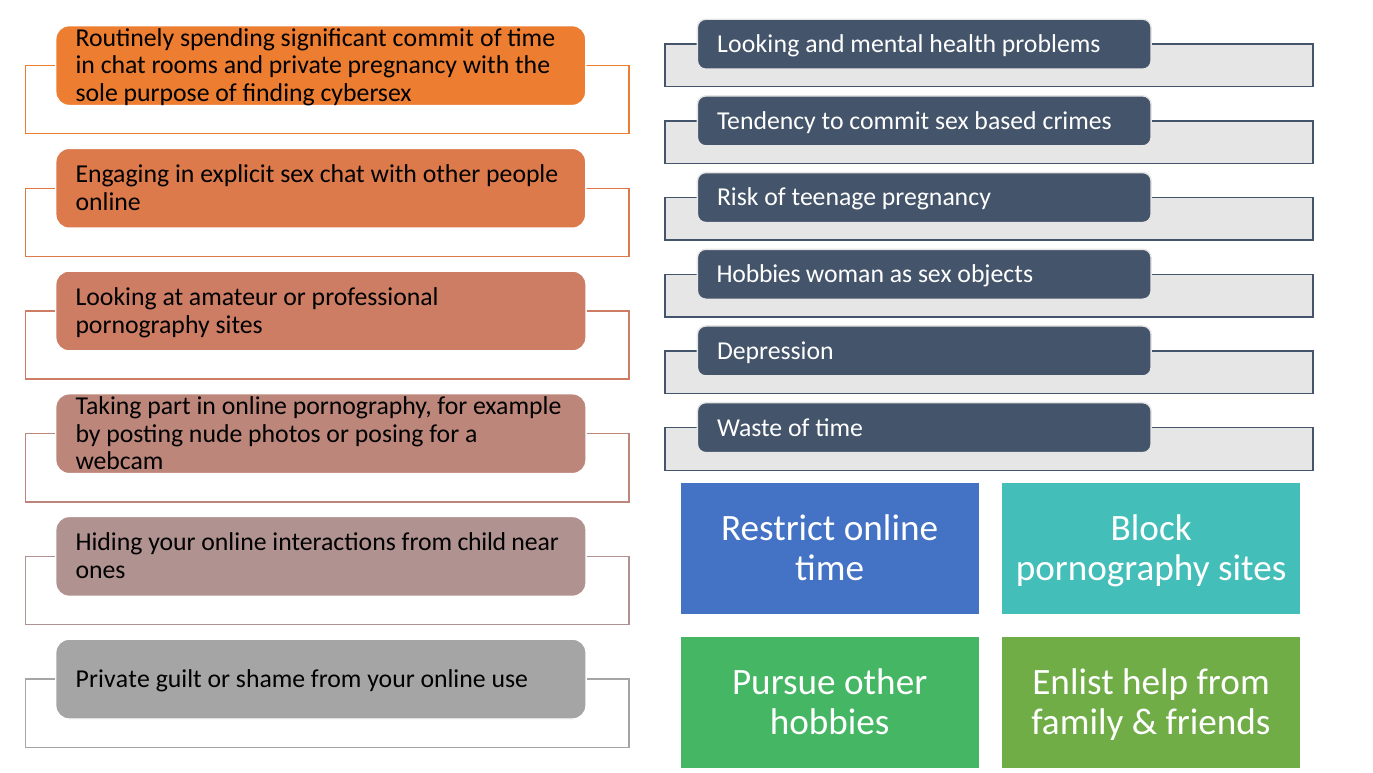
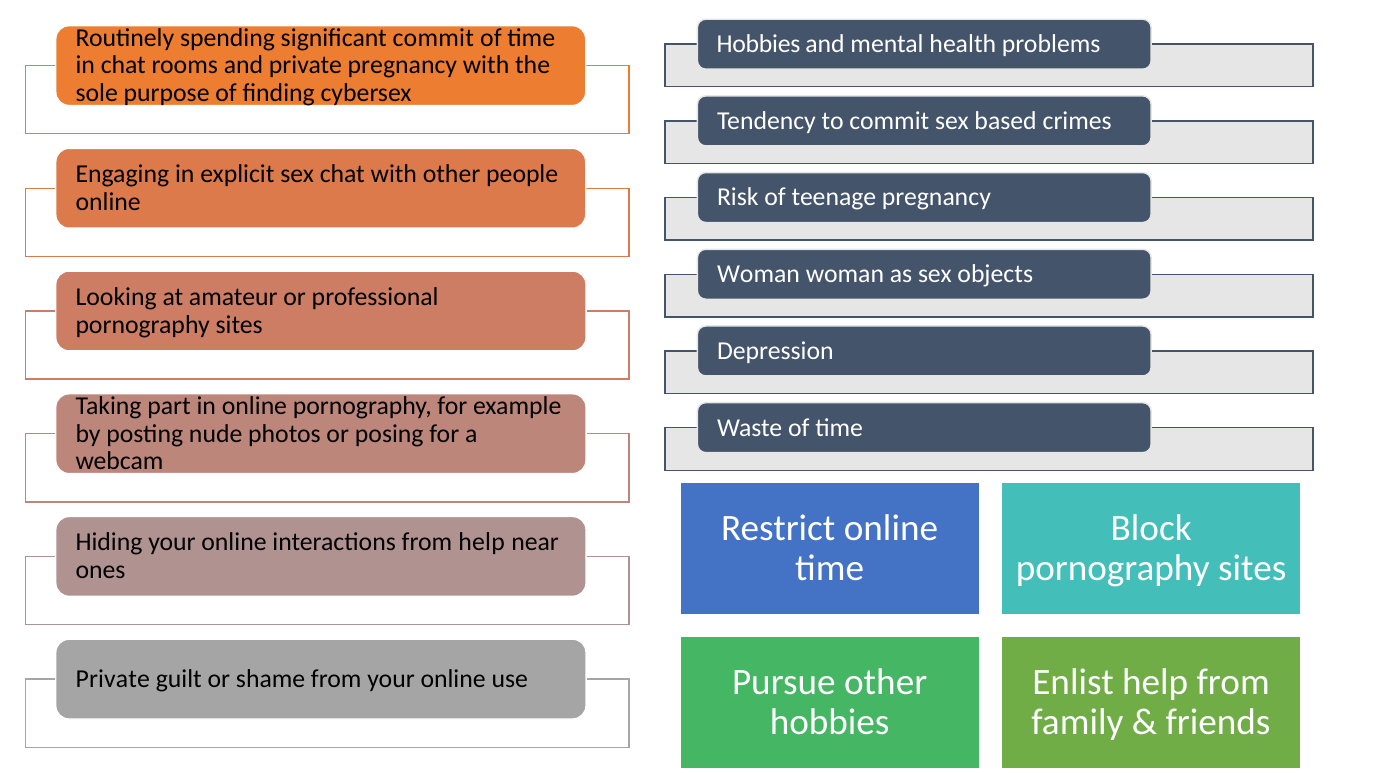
Looking at (758, 44): Looking -> Hobbies
Hobbies at (759, 274): Hobbies -> Woman
from child: child -> help
